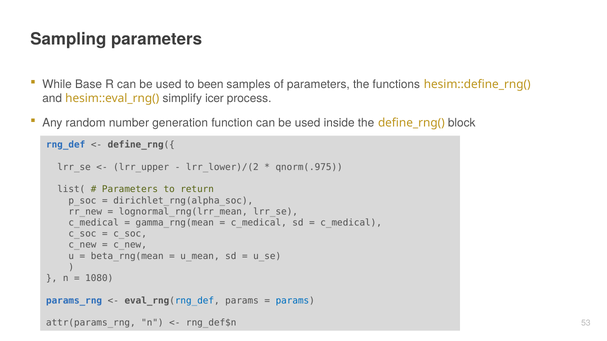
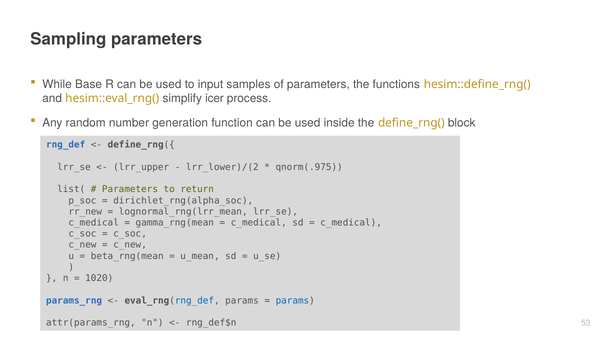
been: been -> input
1080: 1080 -> 1020
